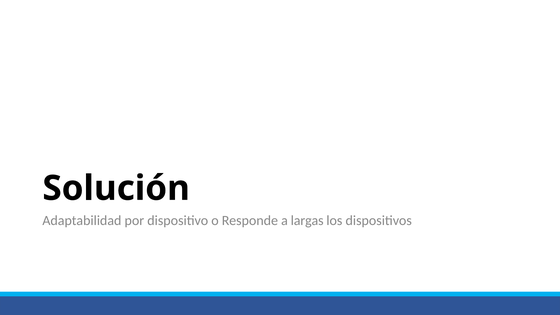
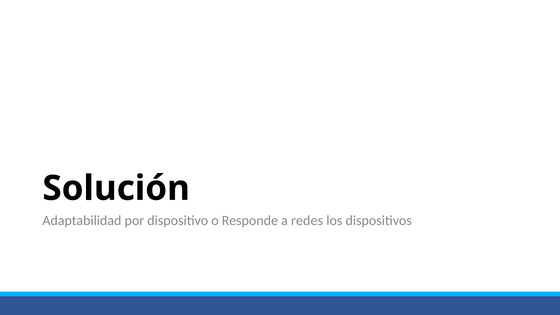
largas: largas -> redes
